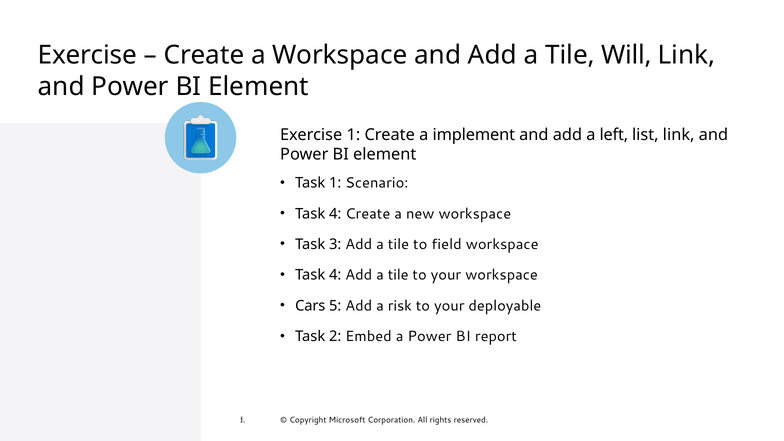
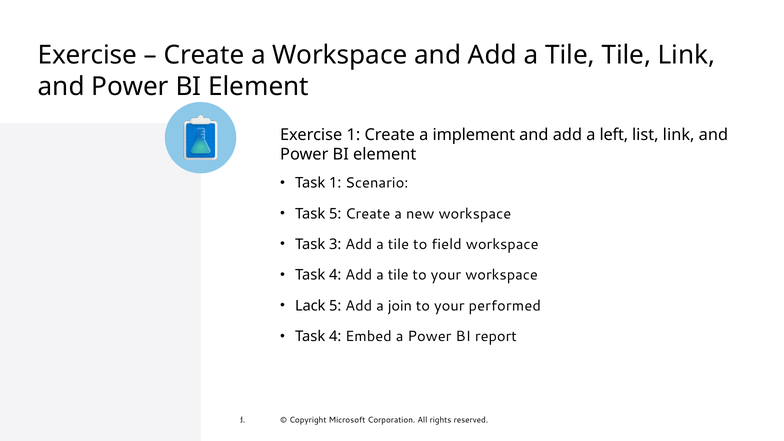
Tile Will: Will -> Tile
4 at (335, 214): 4 -> 5
Cars: Cars -> Lack
risk: risk -> join
deployable: deployable -> performed
2 at (335, 336): 2 -> 4
